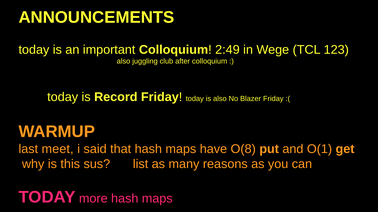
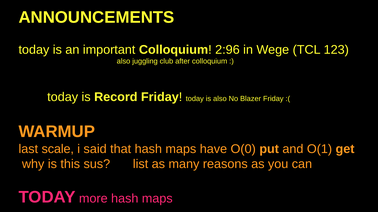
2:49: 2:49 -> 2:96
meet: meet -> scale
O(8: O(8 -> O(0
